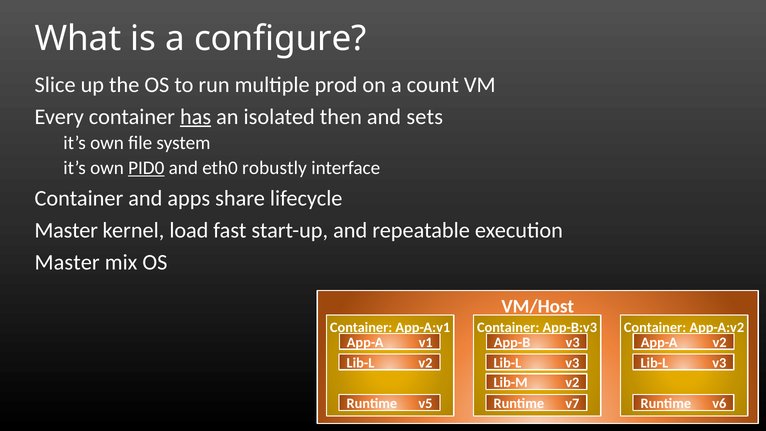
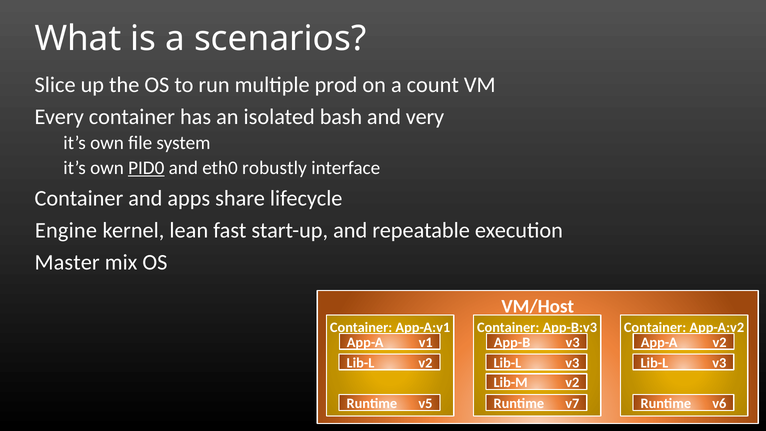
configure: configure -> scenarios
has underline: present -> none
then: then -> bash
sets: sets -> very
Master at (66, 230): Master -> Engine
load: load -> lean
